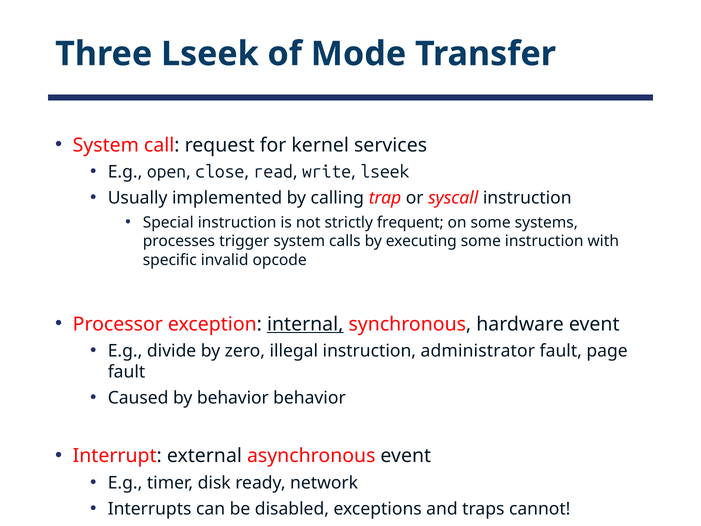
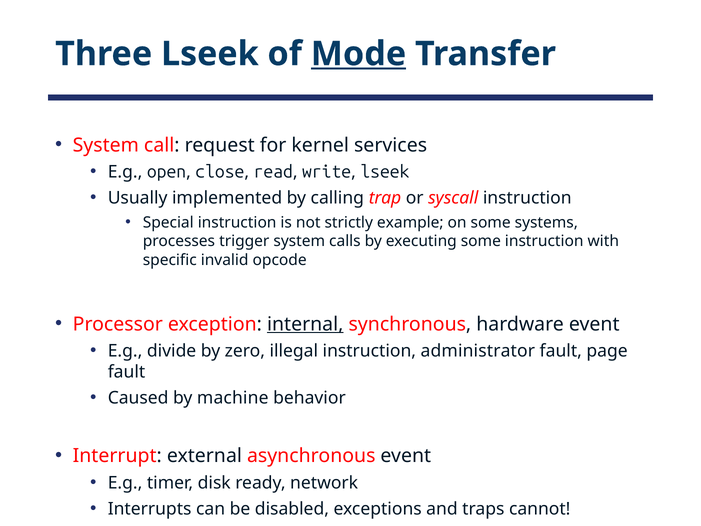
Mode underline: none -> present
frequent: frequent -> example
by behavior: behavior -> machine
